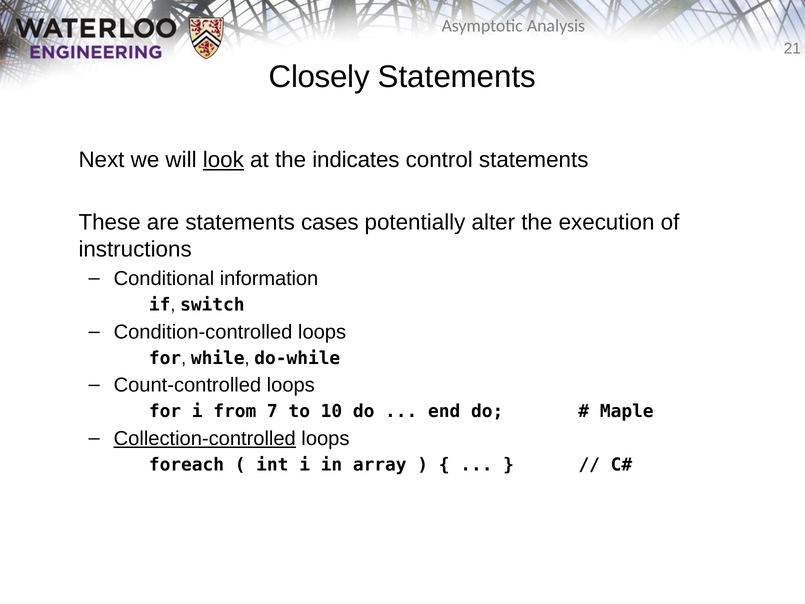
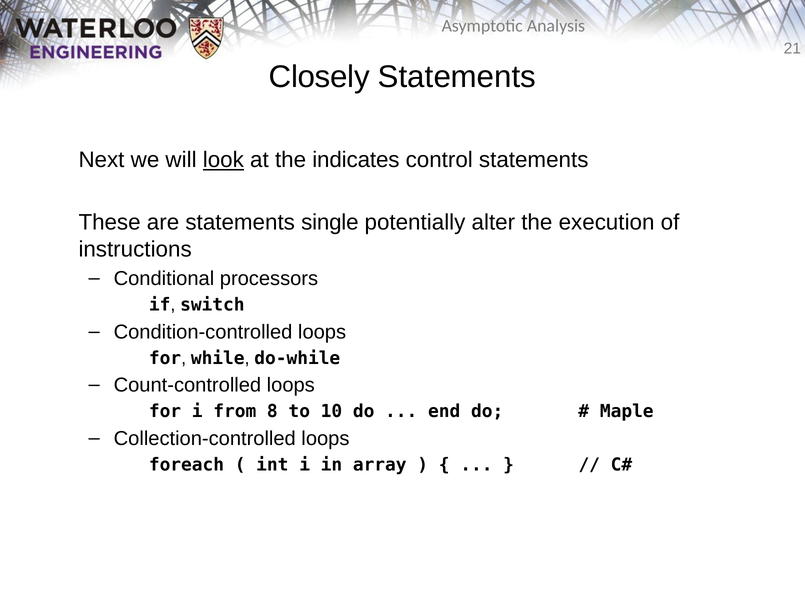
cases: cases -> single
information: information -> processors
7: 7 -> 8
Collection-controlled underline: present -> none
